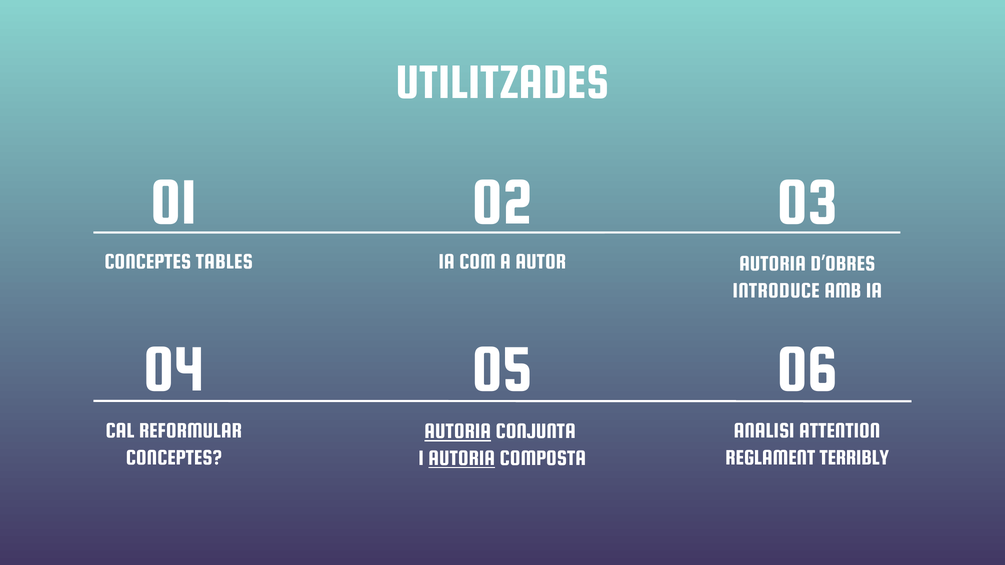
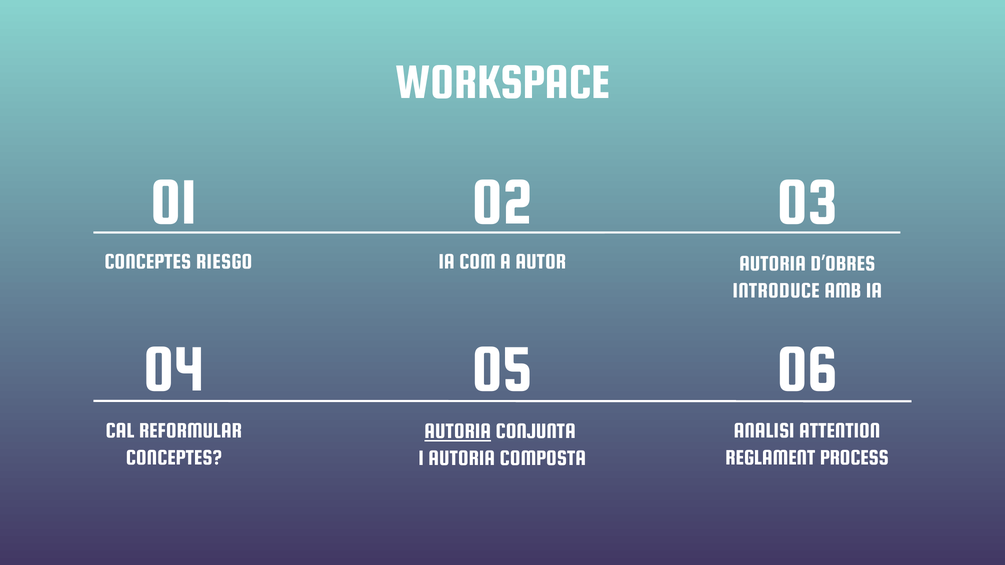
UTILITZADES: UTILITZADES -> WORKSPACE
TABLES: TABLES -> RIESGO
TERRIBLY: TERRIBLY -> PROCESS
AUTORIA at (462, 458) underline: present -> none
